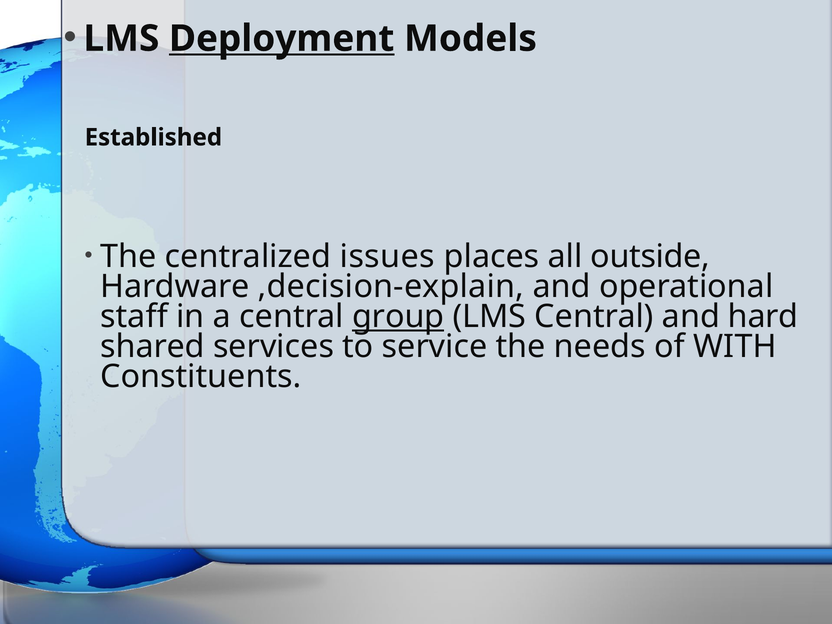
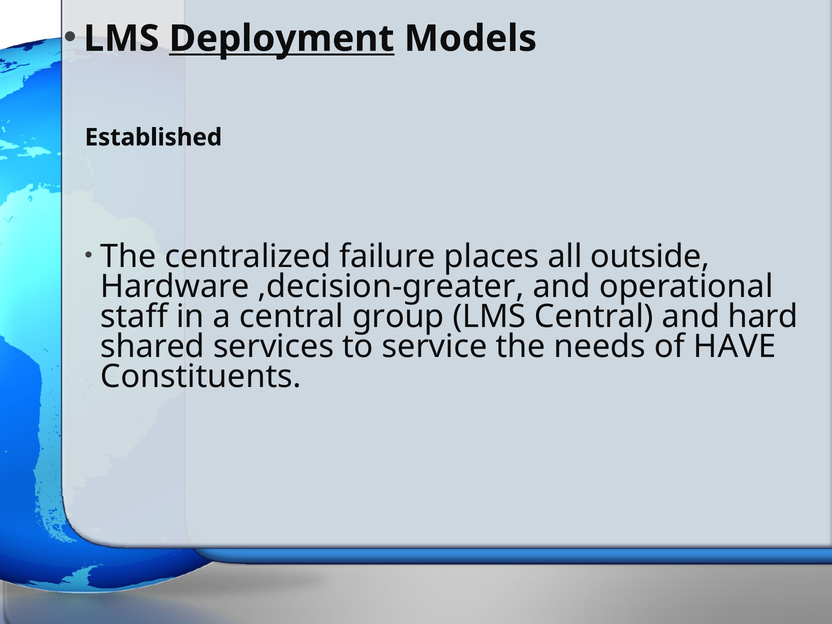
issues: issues -> failure
,decision-explain: ,decision-explain -> ,decision-greater
group underline: present -> none
WITH: WITH -> HAVE
